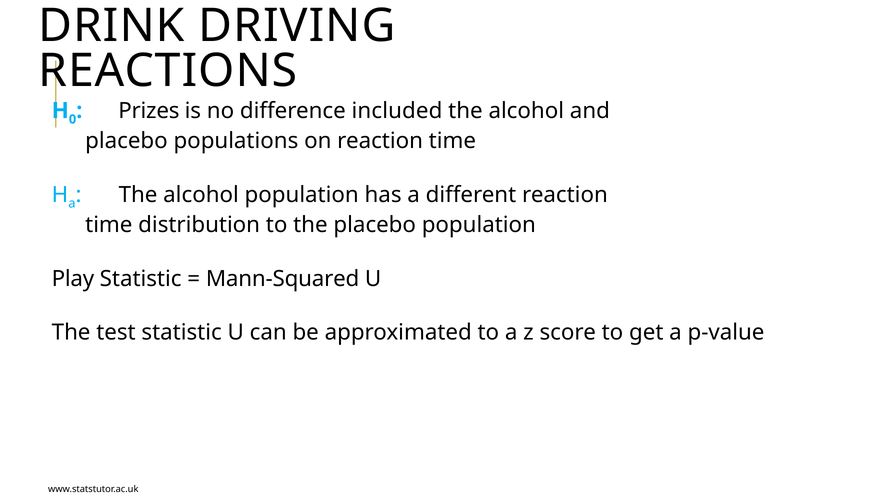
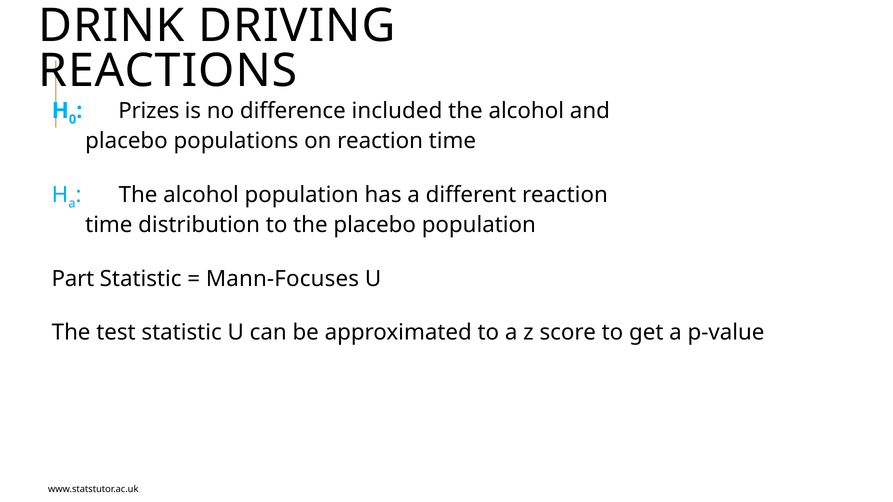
Play: Play -> Part
Mann-Squared: Mann-Squared -> Mann-Focuses
